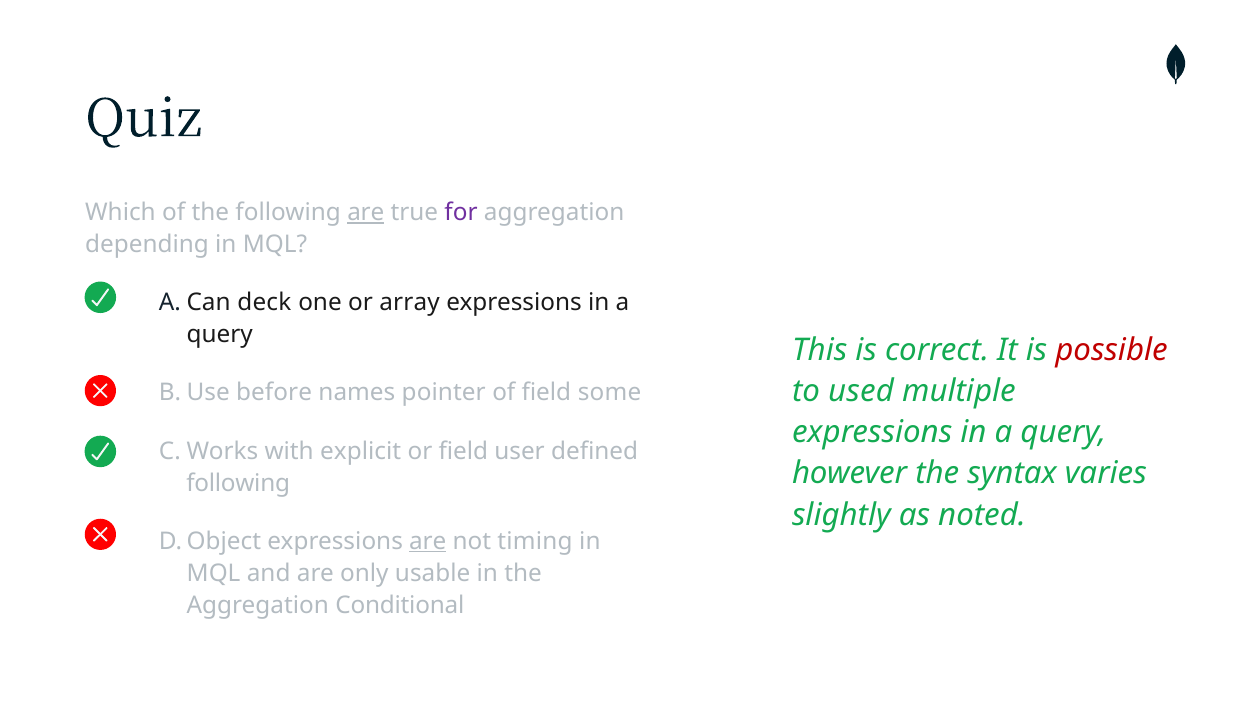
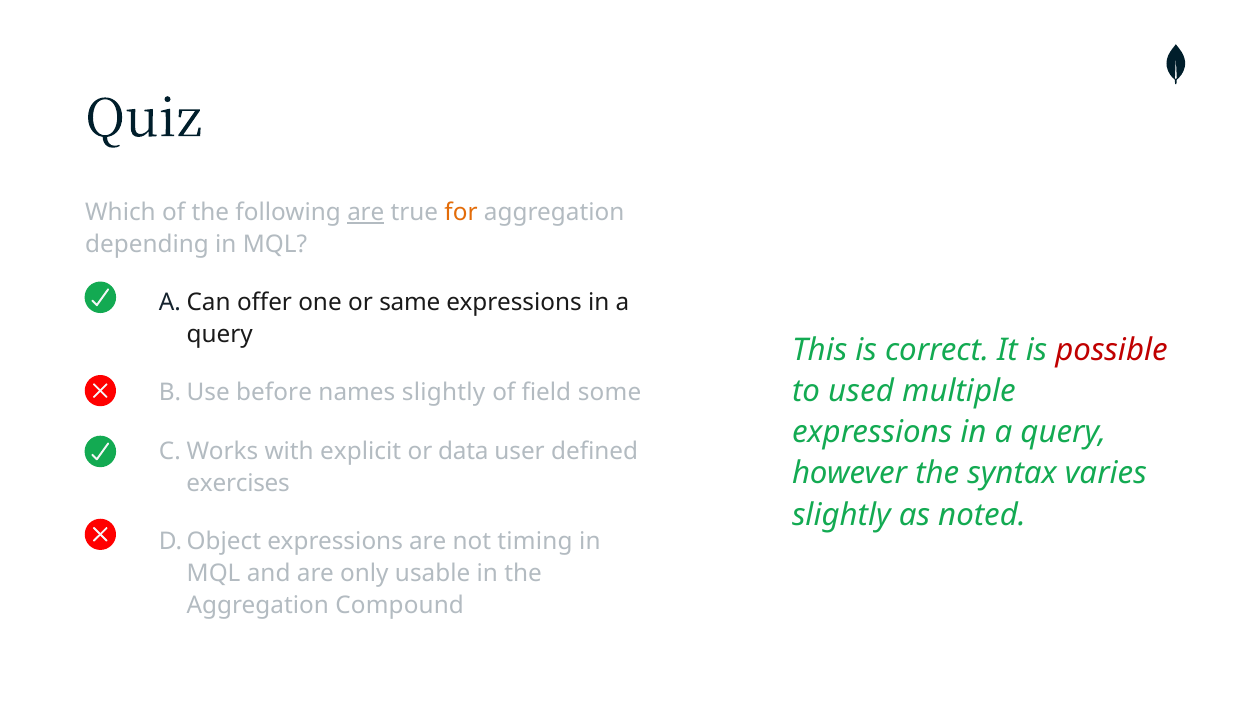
for colour: purple -> orange
deck: deck -> offer
array: array -> same
names pointer: pointer -> slightly
or field: field -> data
following at (238, 483): following -> exercises
are at (428, 541) underline: present -> none
Conditional: Conditional -> Compound
